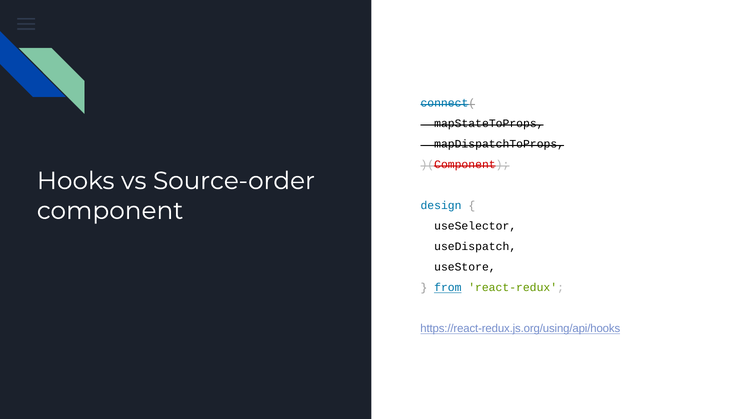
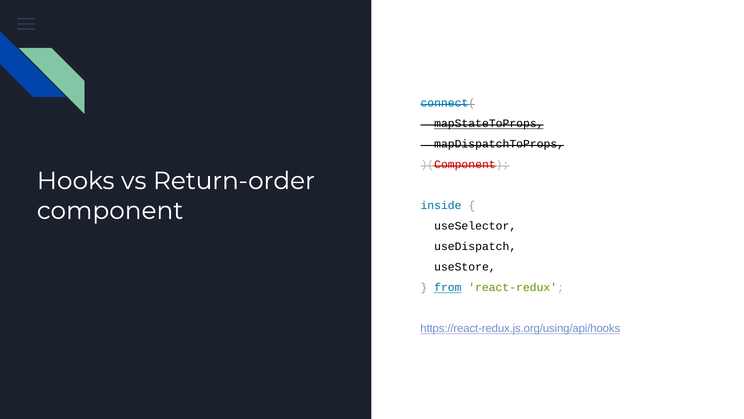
mapStateToProps underline: none -> present
Source-order: Source-order -> Return-order
design: design -> inside
